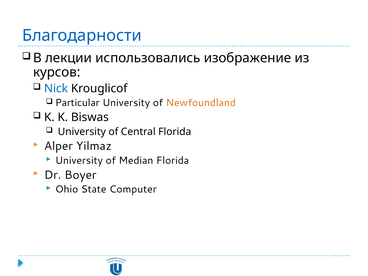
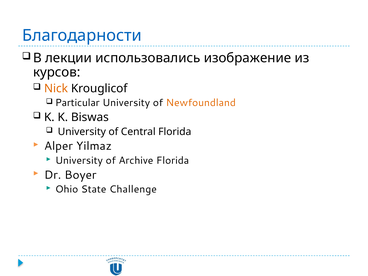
Nick colour: blue -> orange
Median: Median -> Archive
Computer: Computer -> Challenge
